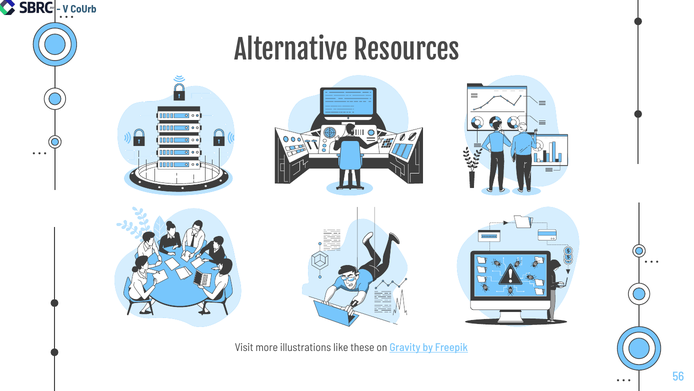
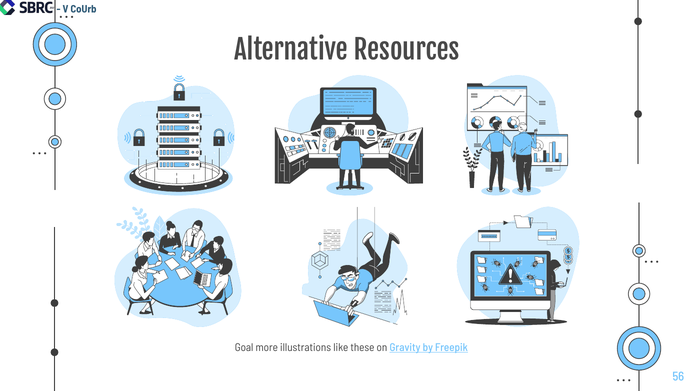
Visit: Visit -> Goal
